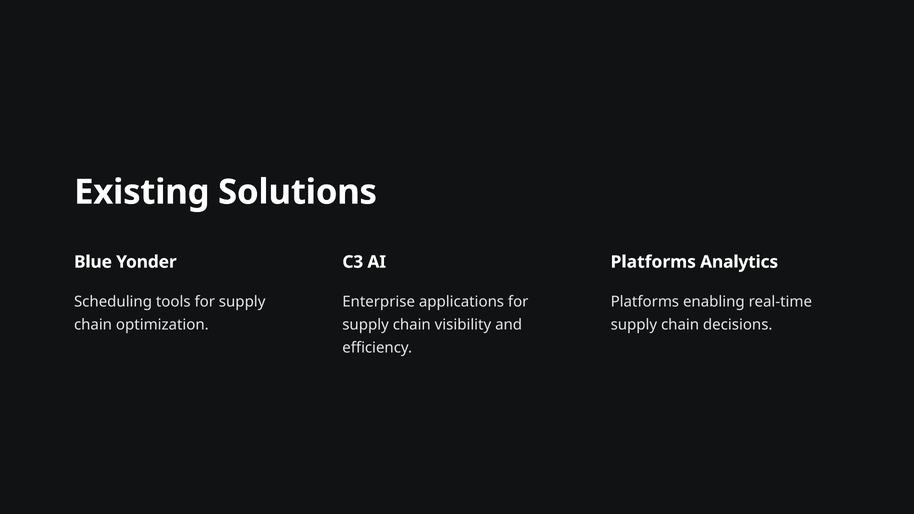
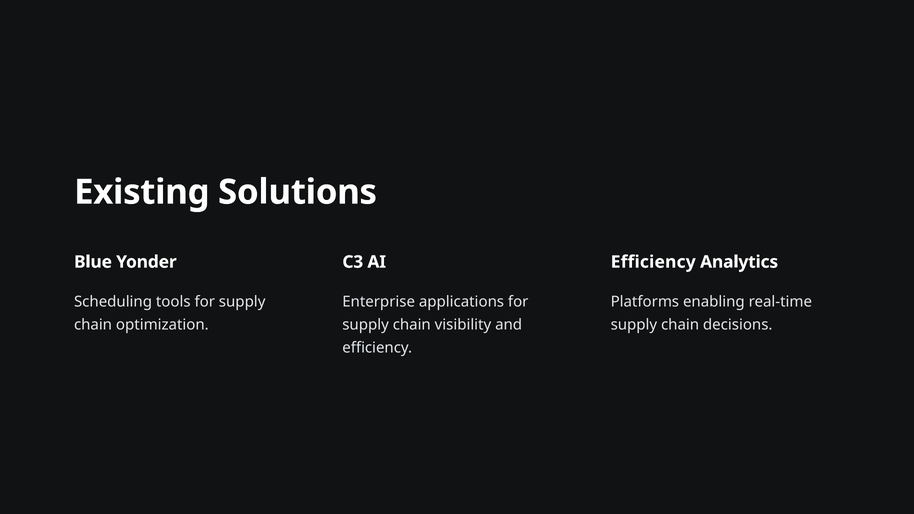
Platforms at (653, 262): Platforms -> Efficiency
